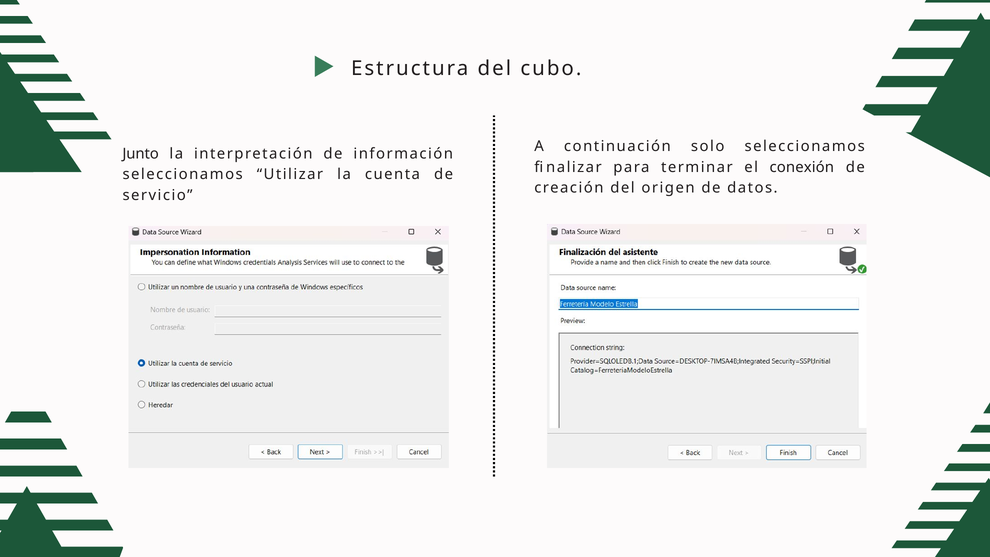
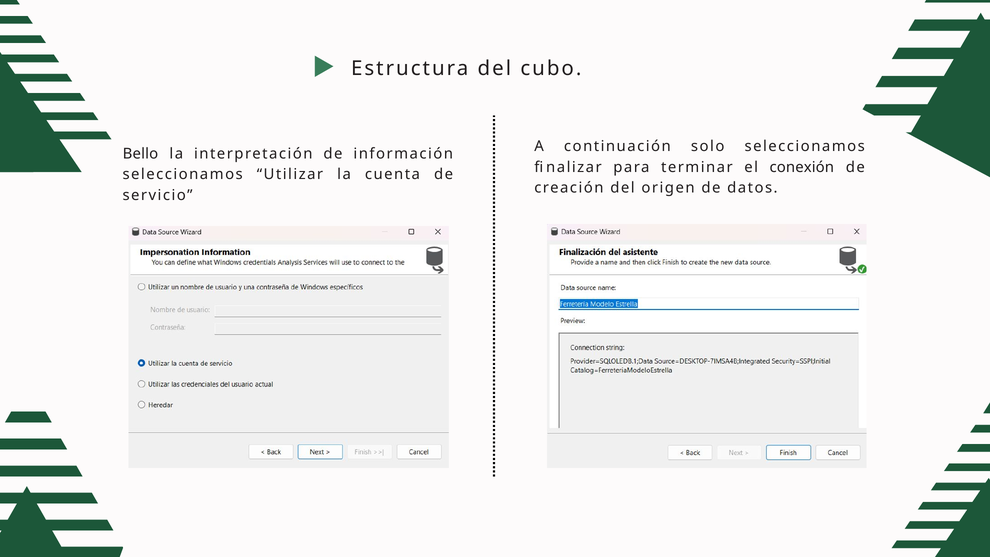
Junto: Junto -> Bello
